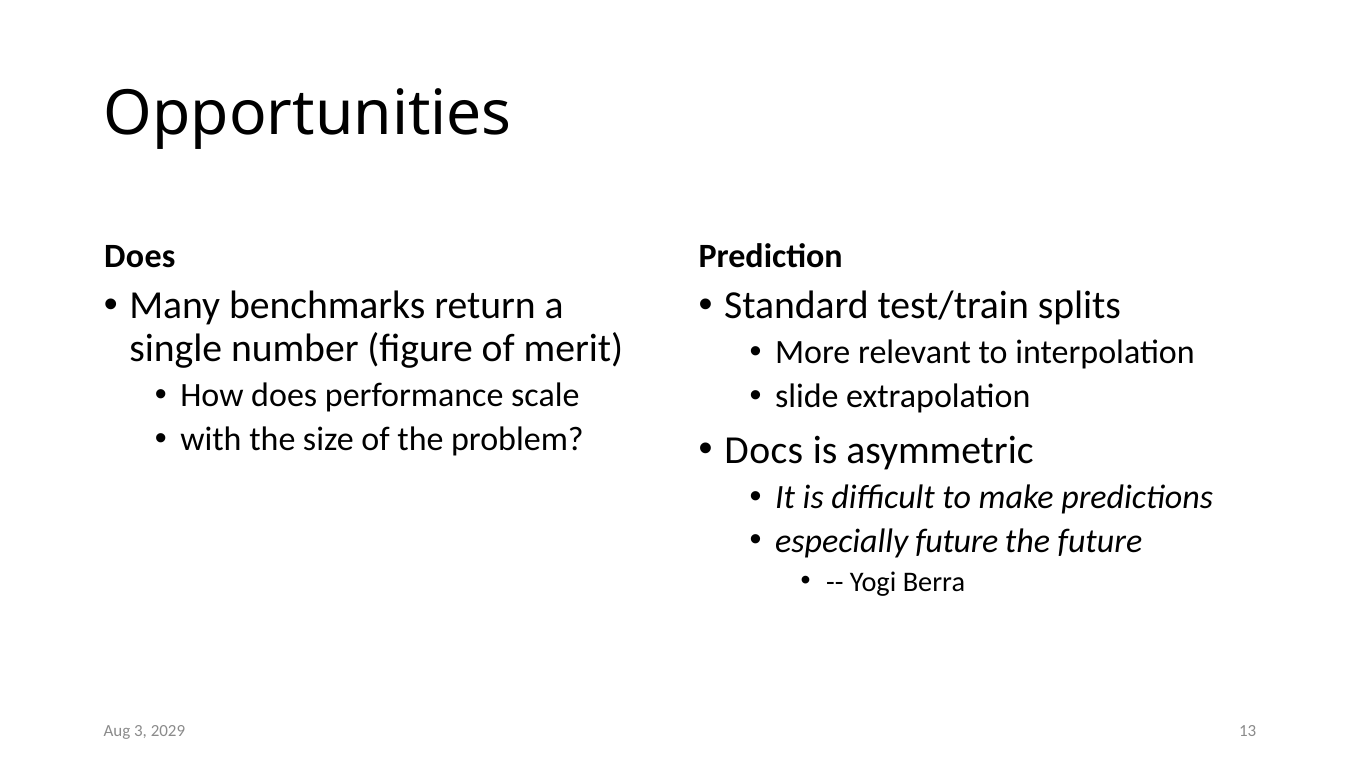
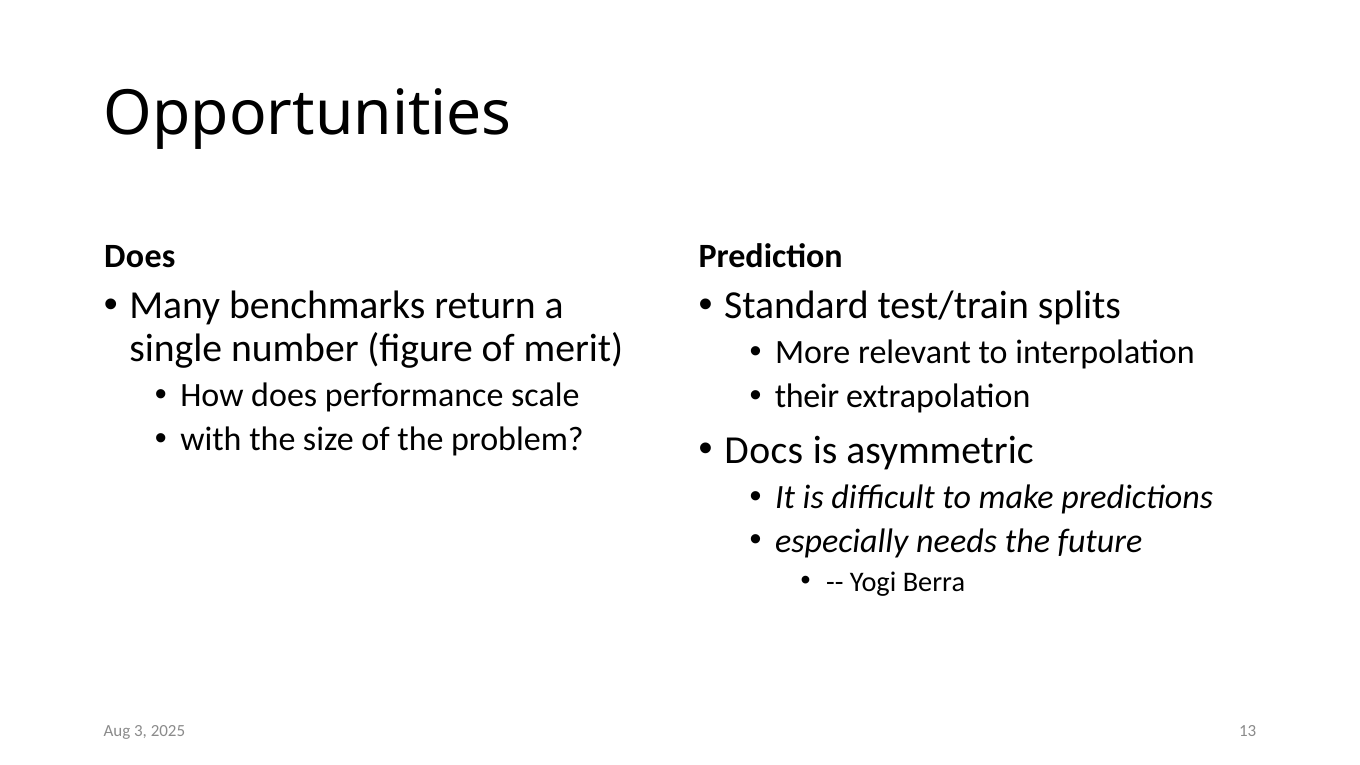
slide: slide -> their
especially future: future -> needs
2029: 2029 -> 2025
